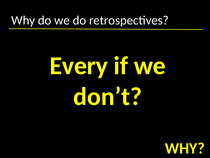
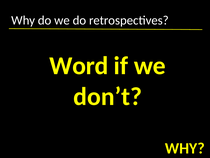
Every: Every -> Word
